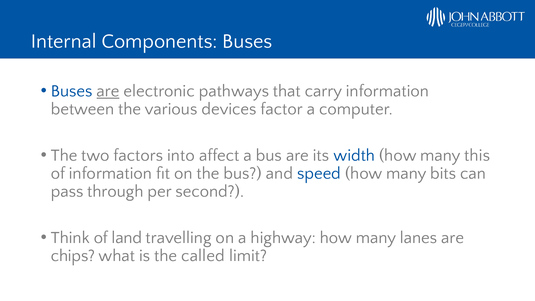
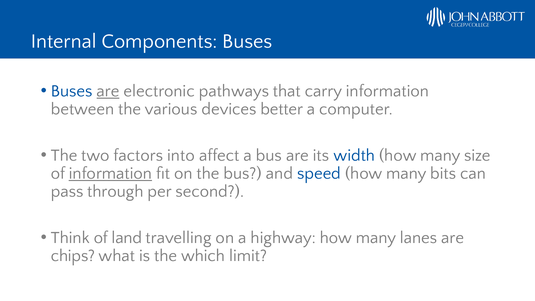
factor: factor -> better
this: this -> size
information at (110, 173) underline: none -> present
called: called -> which
